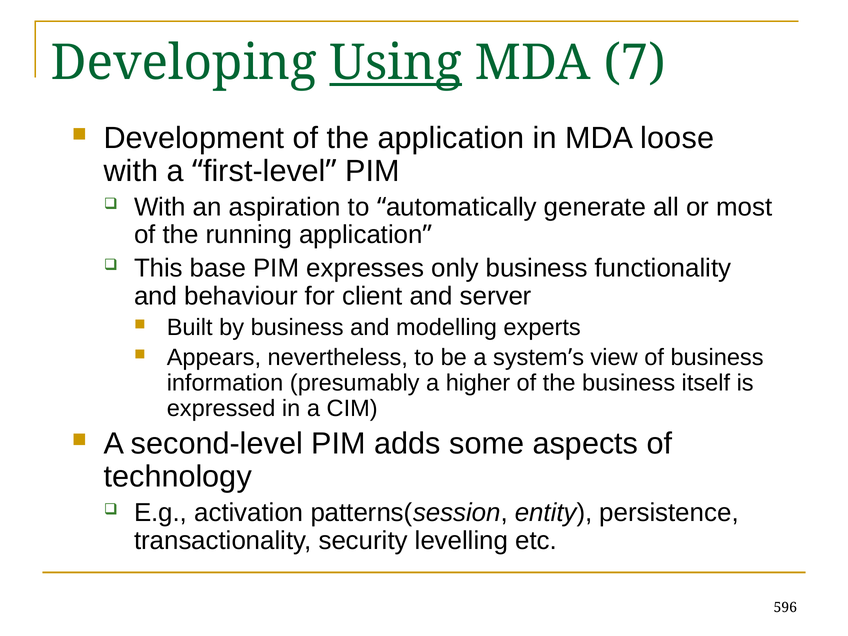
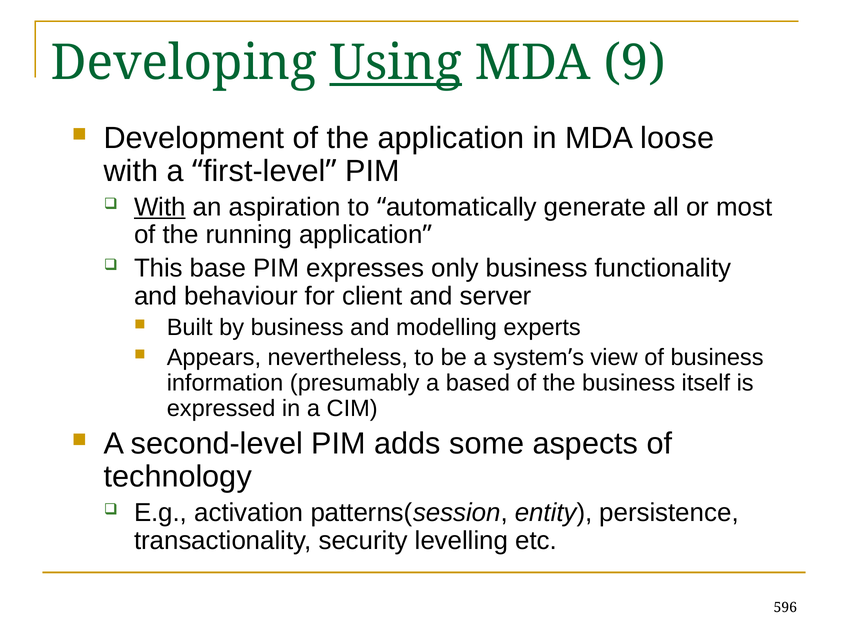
7: 7 -> 9
With at (160, 207) underline: none -> present
higher: higher -> based
